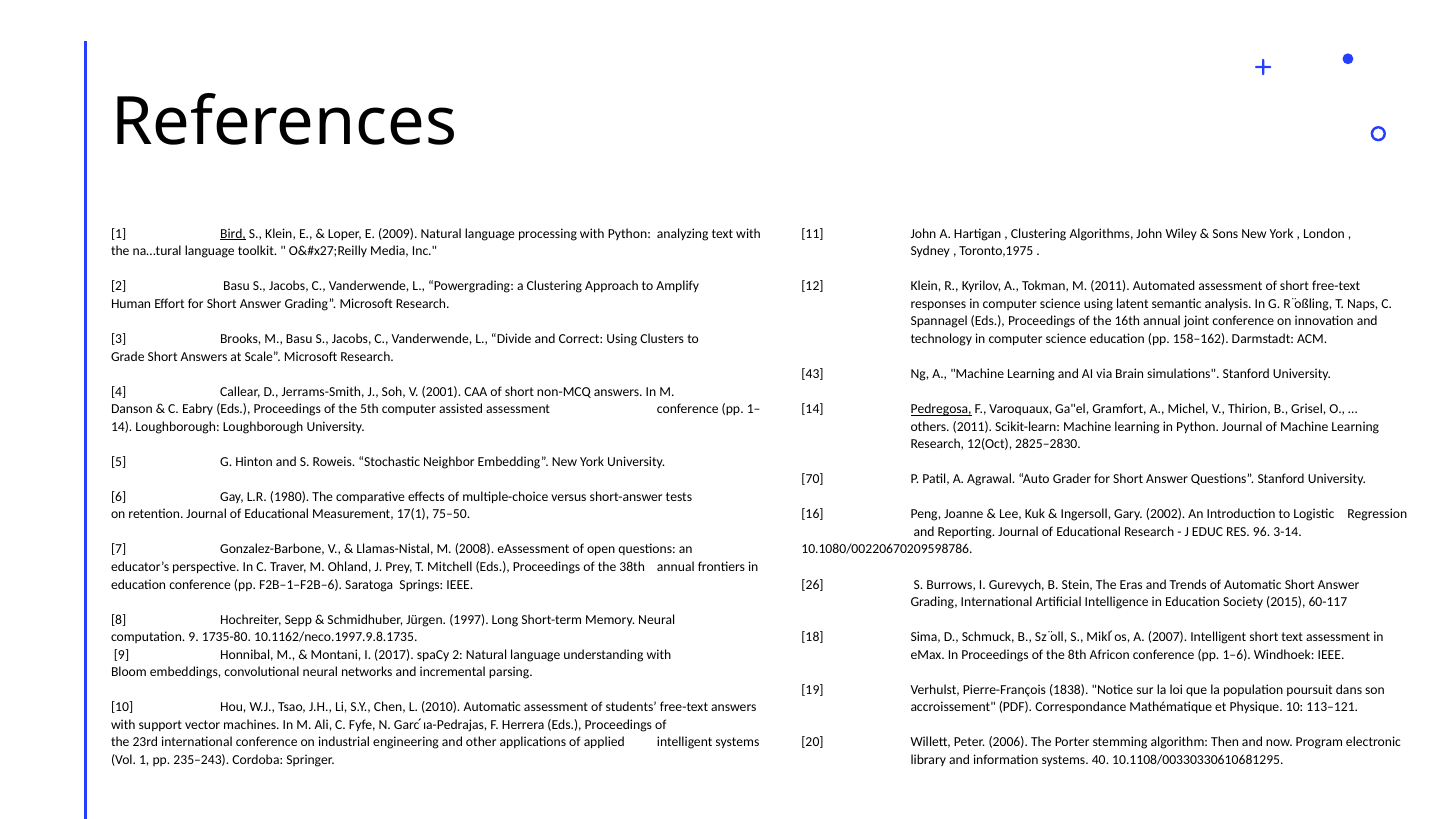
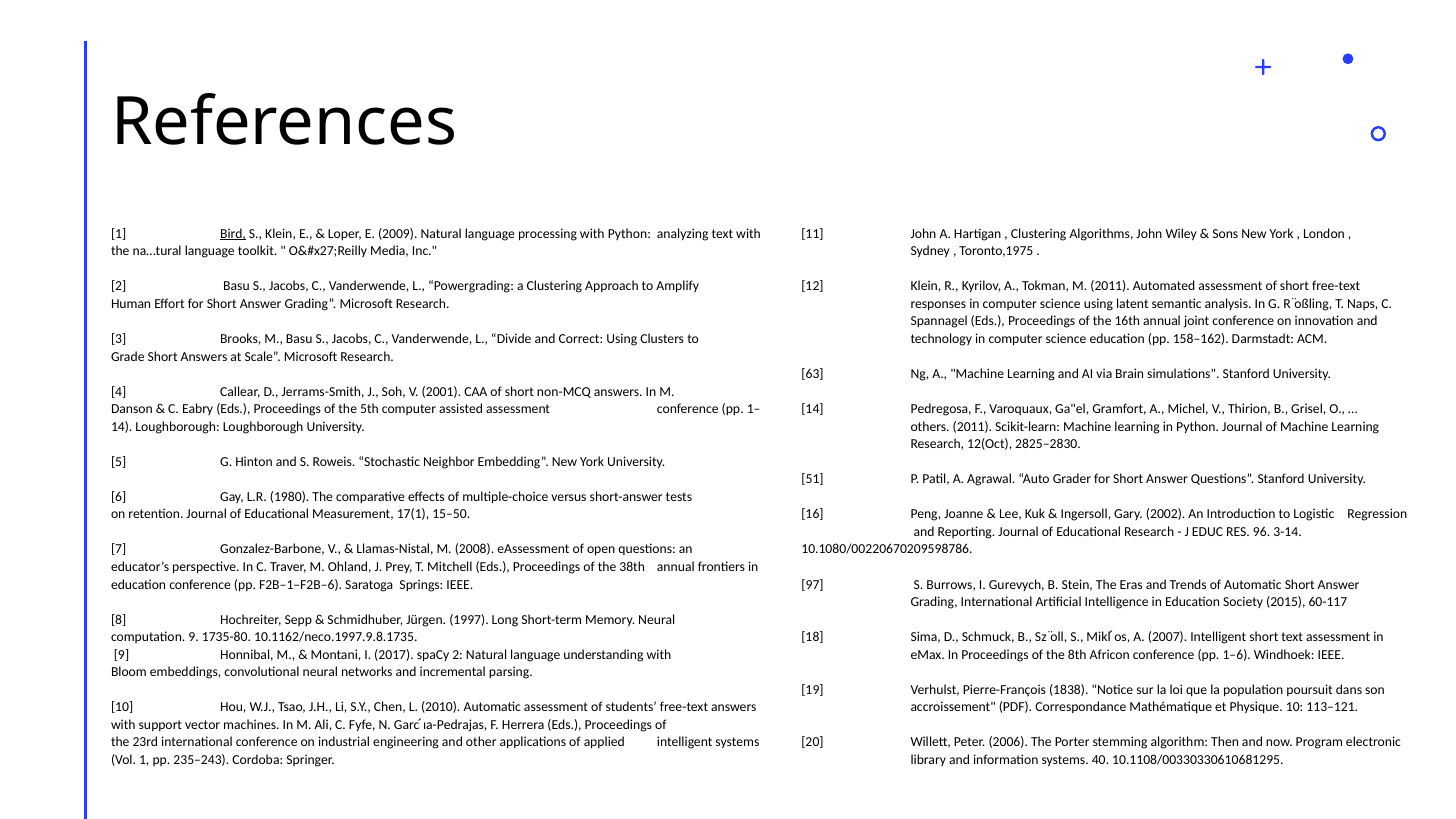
43: 43 -> 63
Pedregosa underline: present -> none
70: 70 -> 51
75–50: 75–50 -> 15–50
26: 26 -> 97
